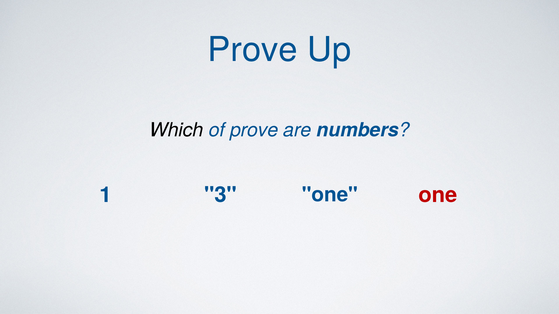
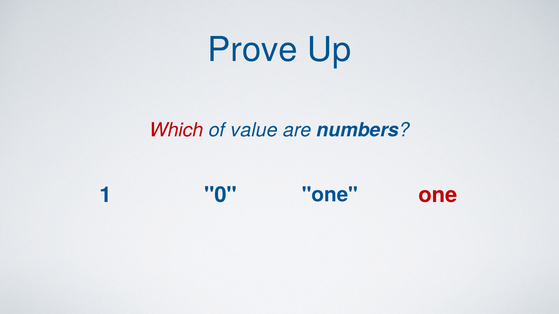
Which colour: black -> red
of prove: prove -> value
3: 3 -> 0
